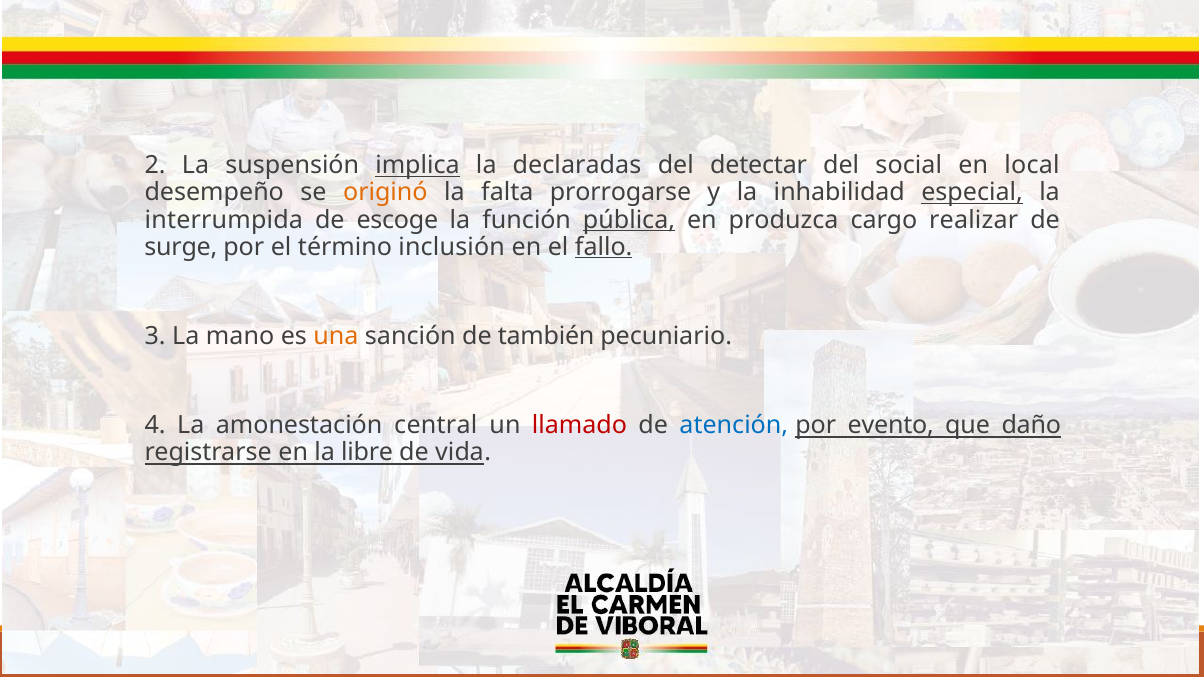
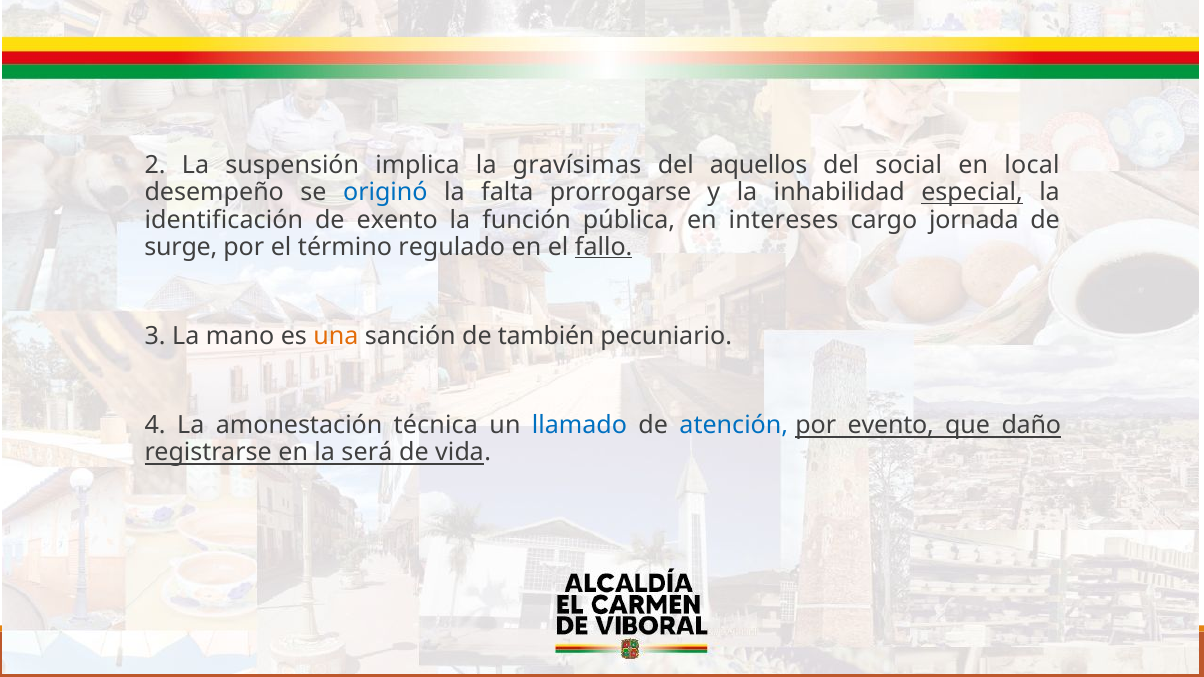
implica underline: present -> none
declaradas: declaradas -> gravísimas
detectar: detectar -> aquellos
originó colour: orange -> blue
interrumpida: interrumpida -> identificación
escoge: escoge -> exento
pública underline: present -> none
produzca: produzca -> intereses
realizar: realizar -> jornada
inclusión: inclusión -> regulado
central: central -> técnica
llamado colour: red -> blue
libre: libre -> será
